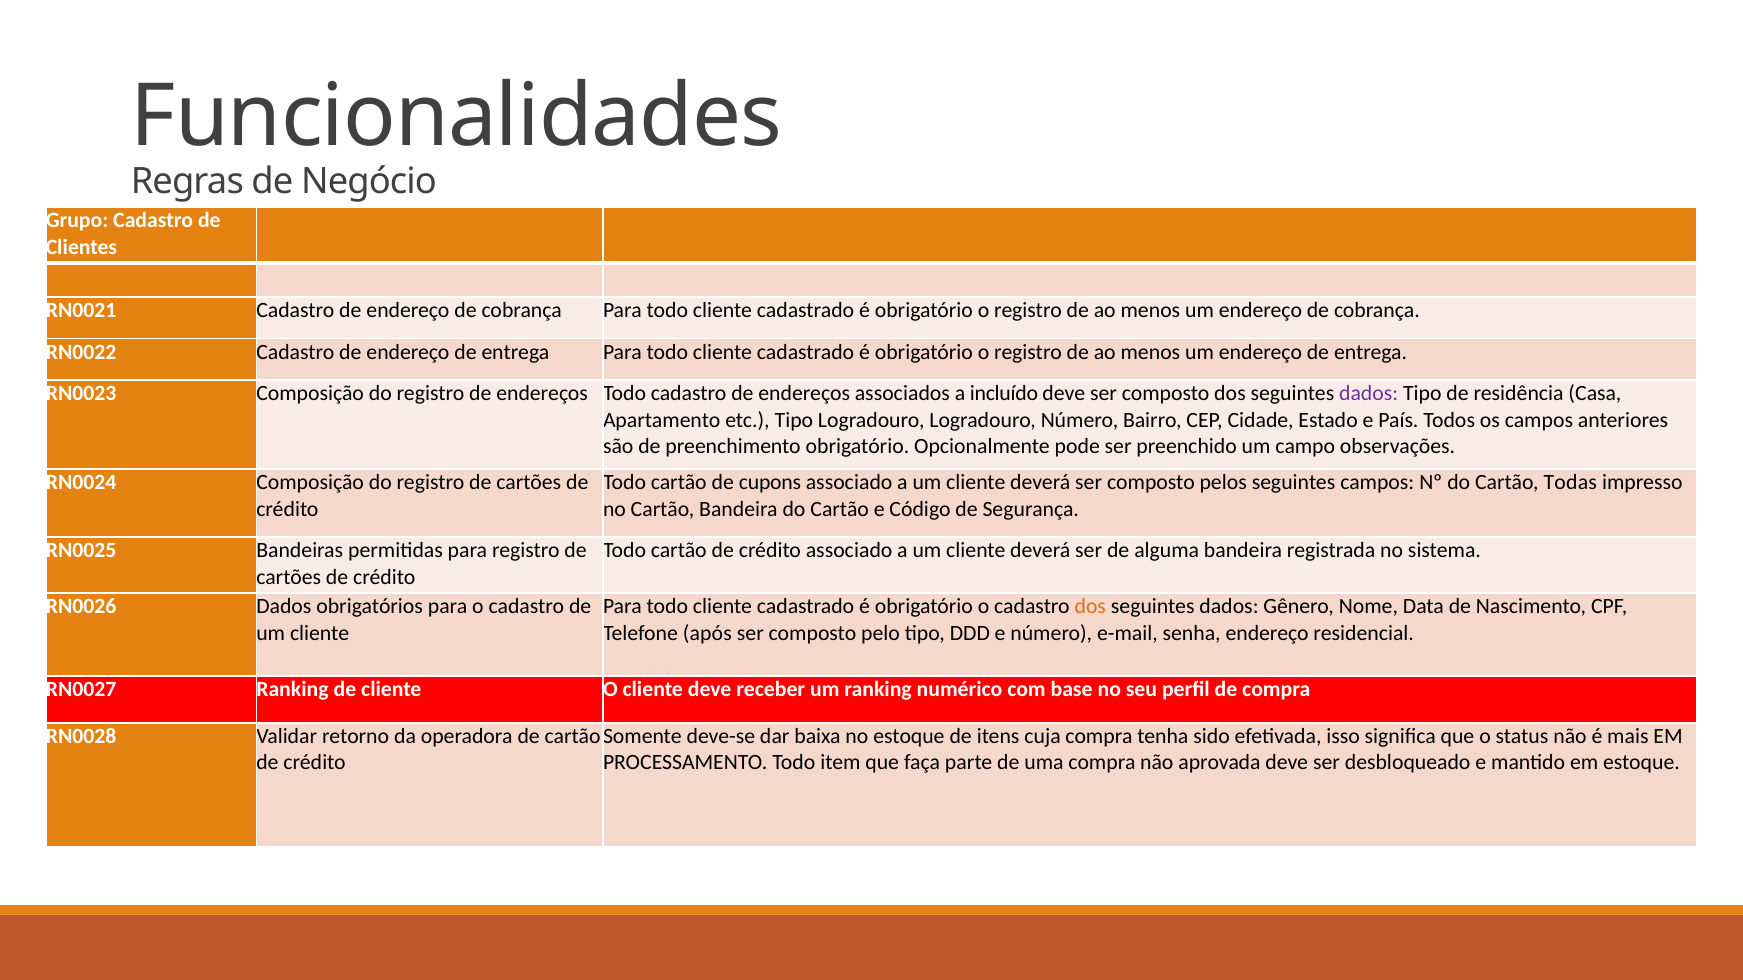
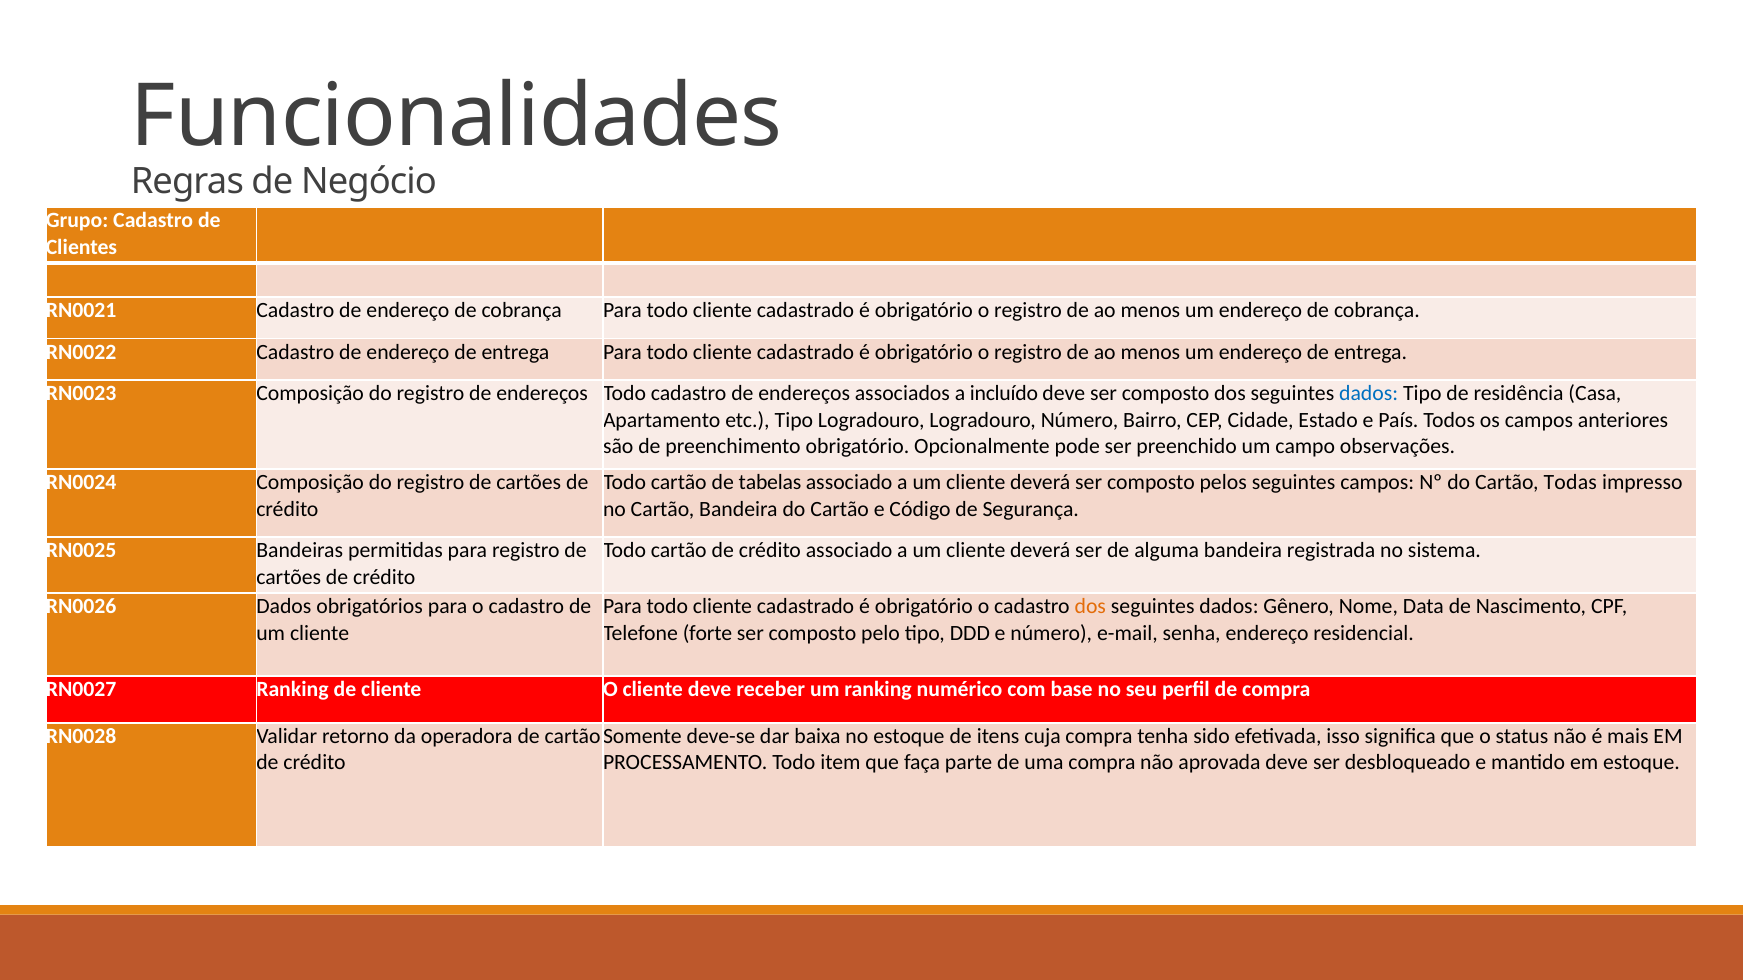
dados at (1369, 394) colour: purple -> blue
cupons: cupons -> tabelas
após: após -> forte
